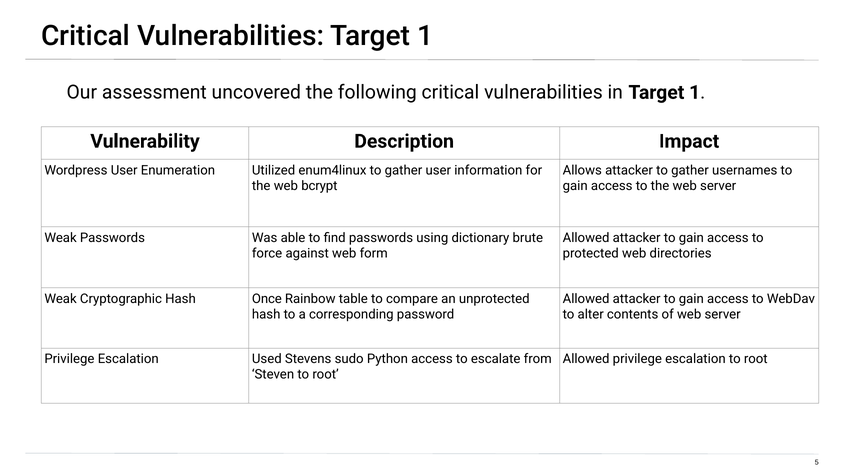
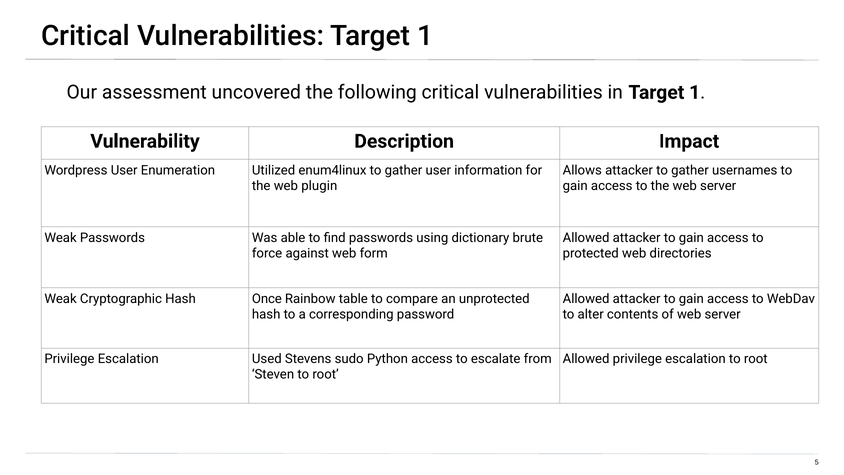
bcrypt: bcrypt -> plugin
